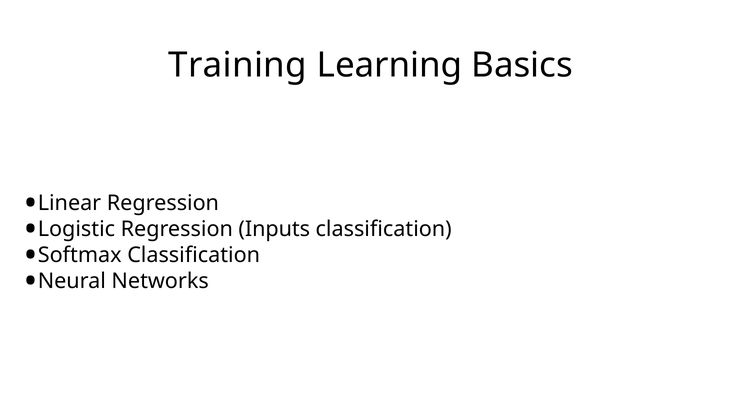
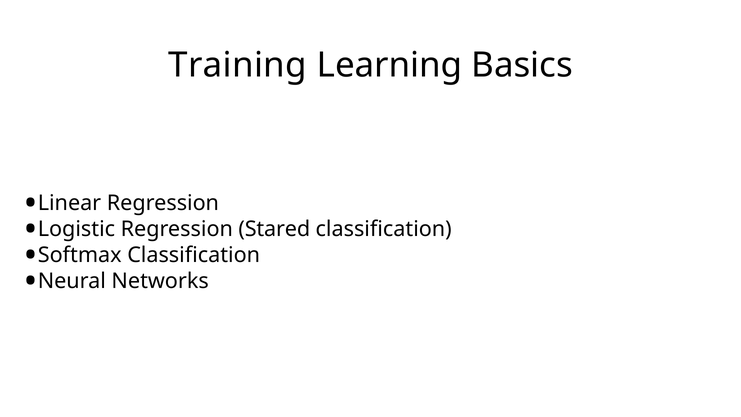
Inputs: Inputs -> Stared
